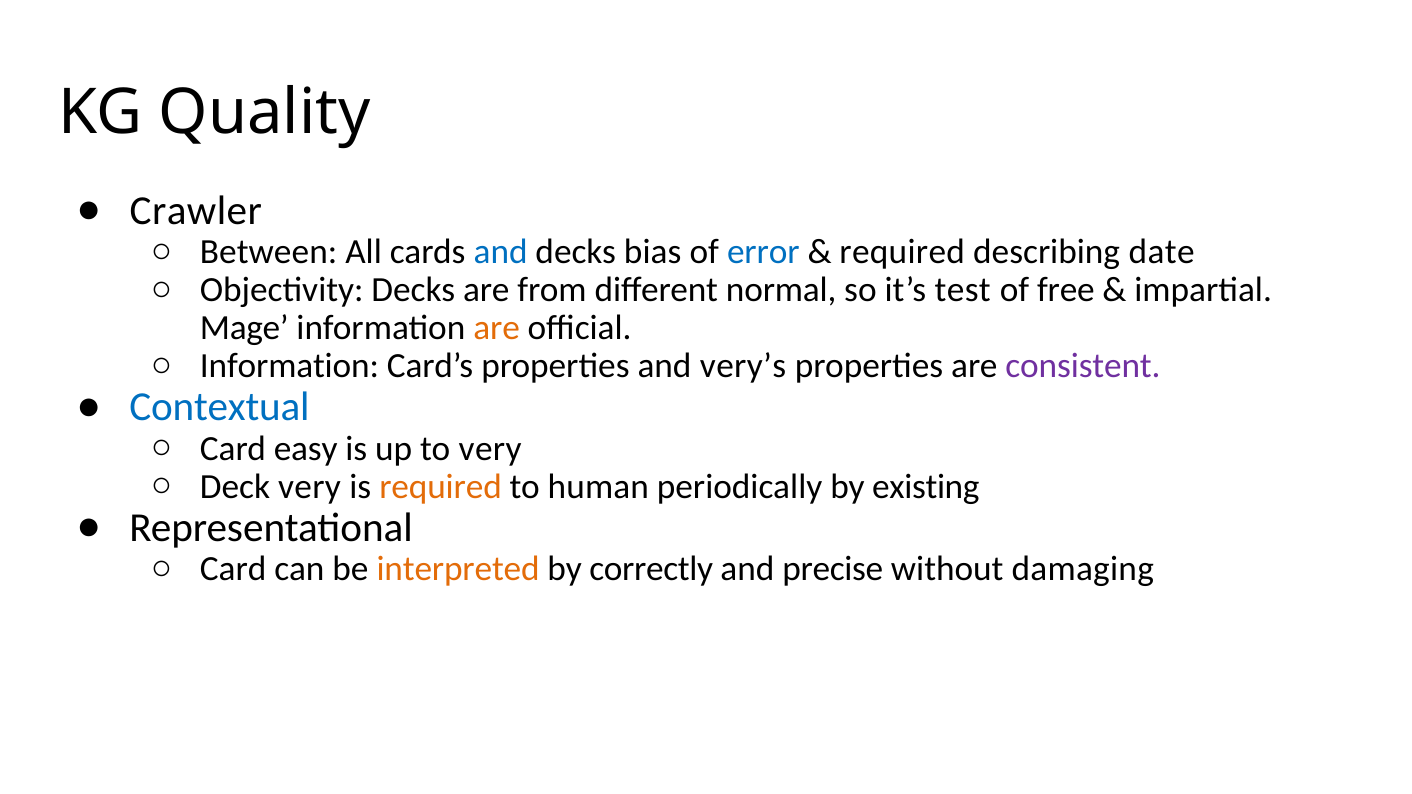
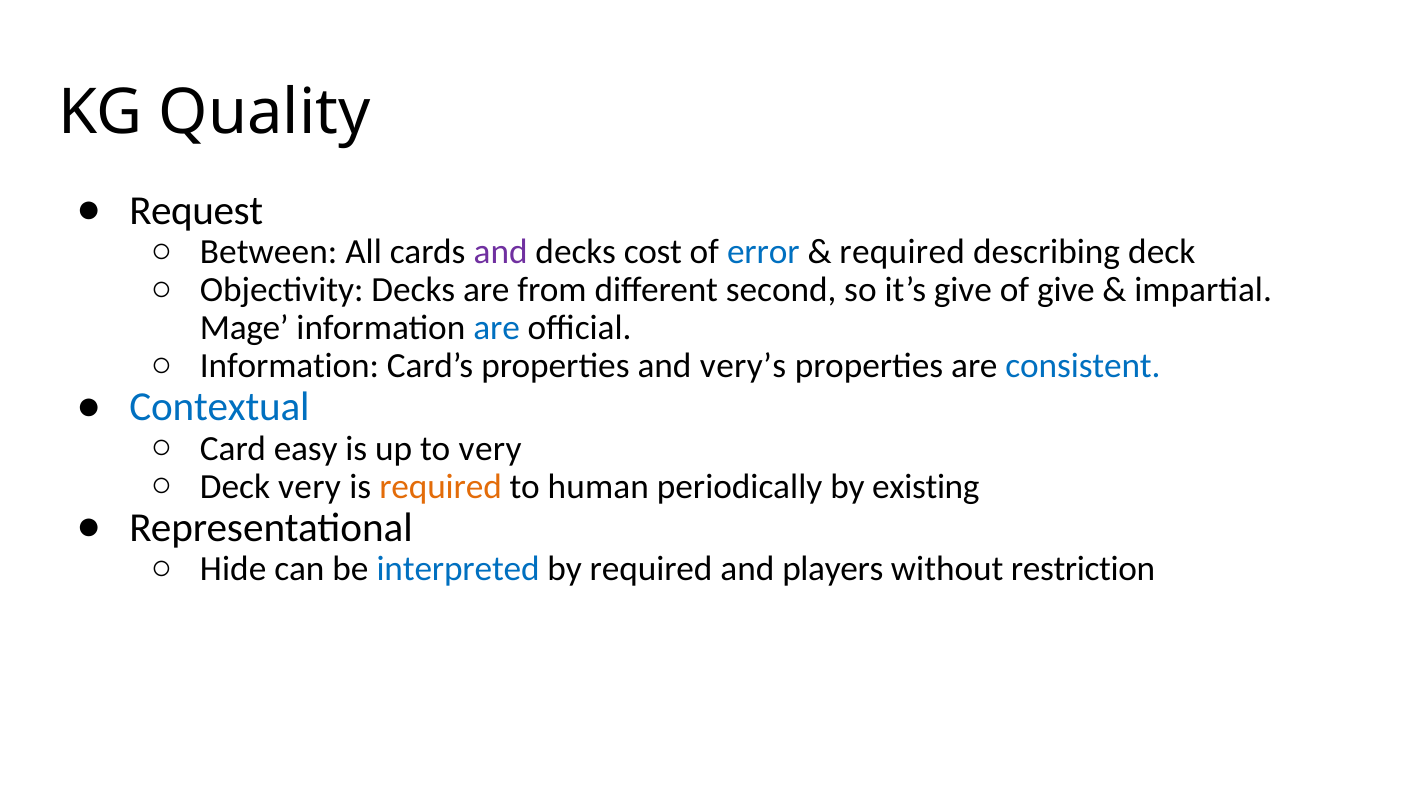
Crawler: Crawler -> Request
and at (501, 252) colour: blue -> purple
bias: bias -> cost
describing date: date -> deck
normal: normal -> second
it’s test: test -> give
of free: free -> give
are at (497, 328) colour: orange -> blue
consistent colour: purple -> blue
Card at (233, 569): Card -> Hide
interpreted colour: orange -> blue
by correctly: correctly -> required
precise: precise -> players
damaging: damaging -> restriction
